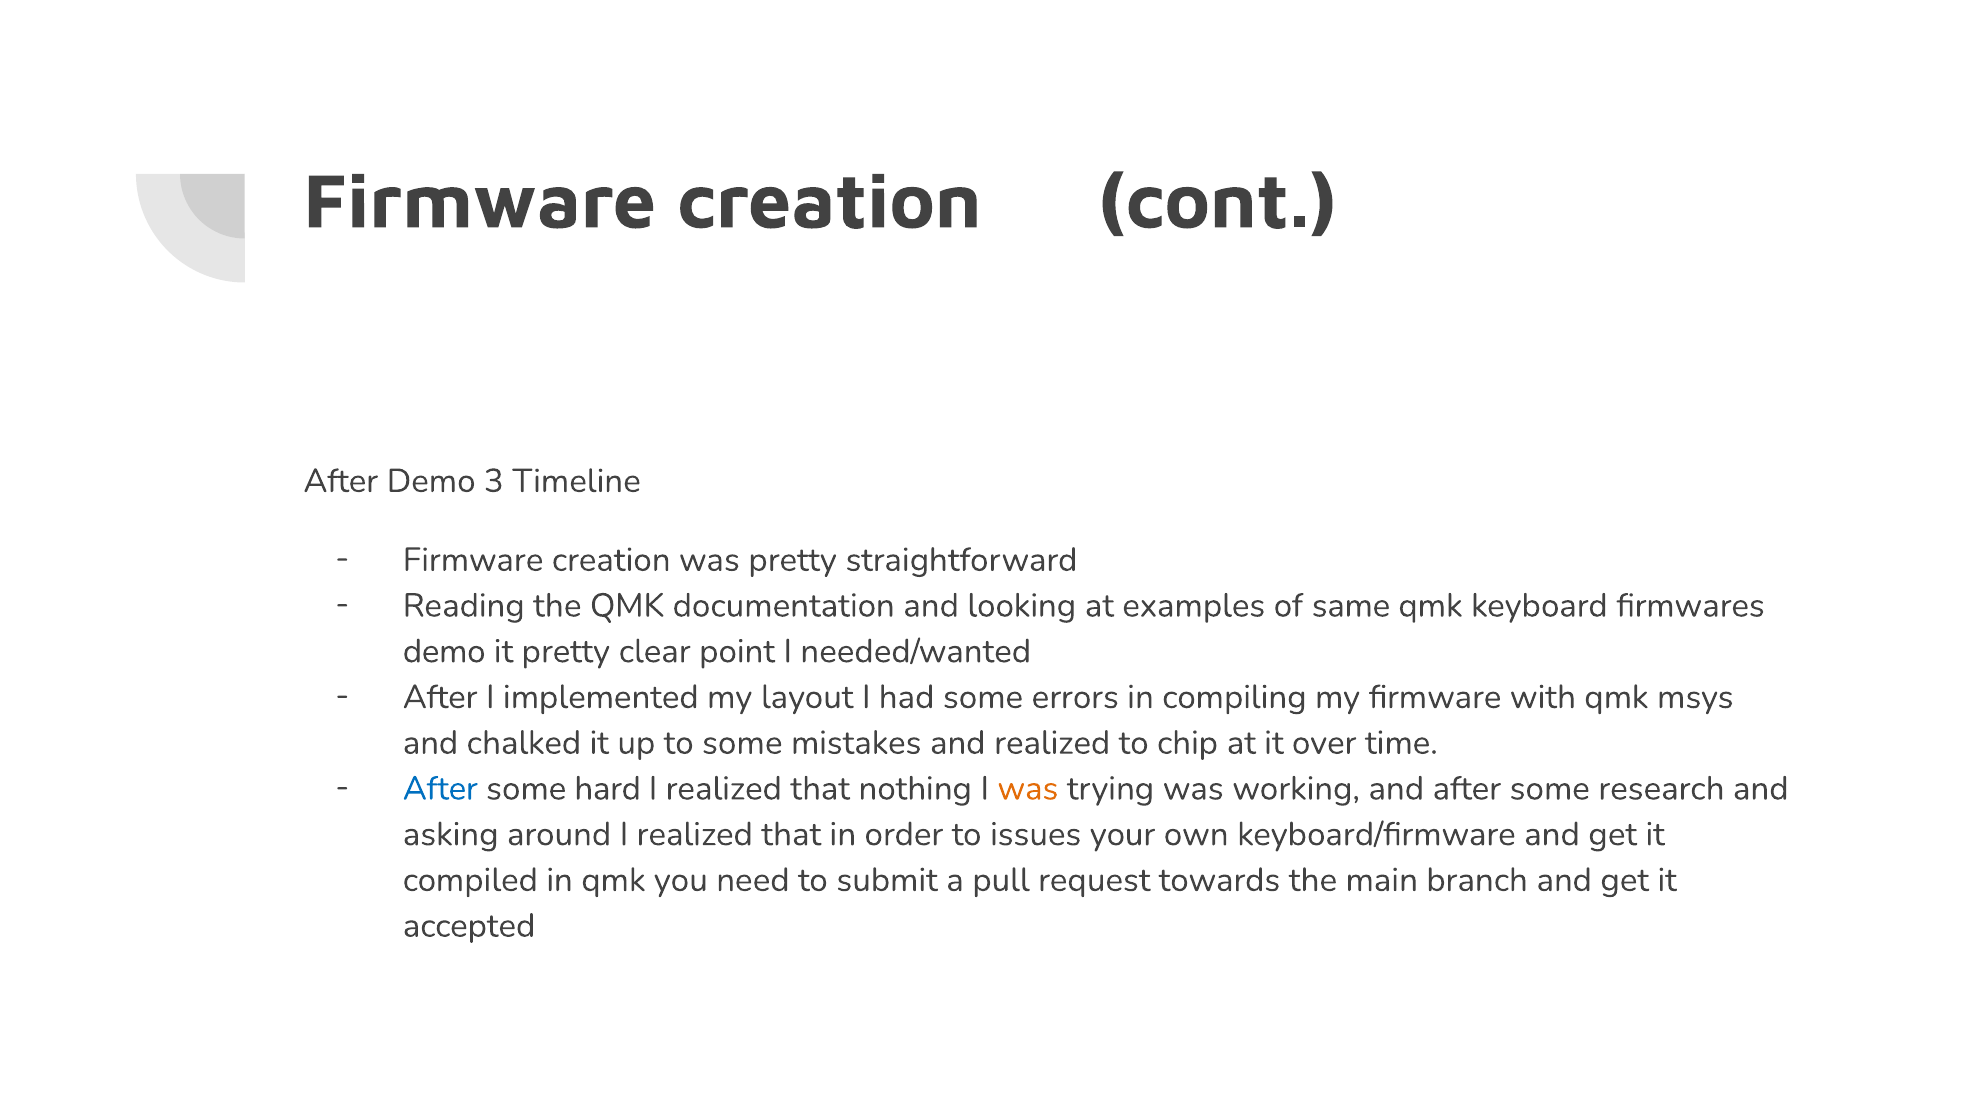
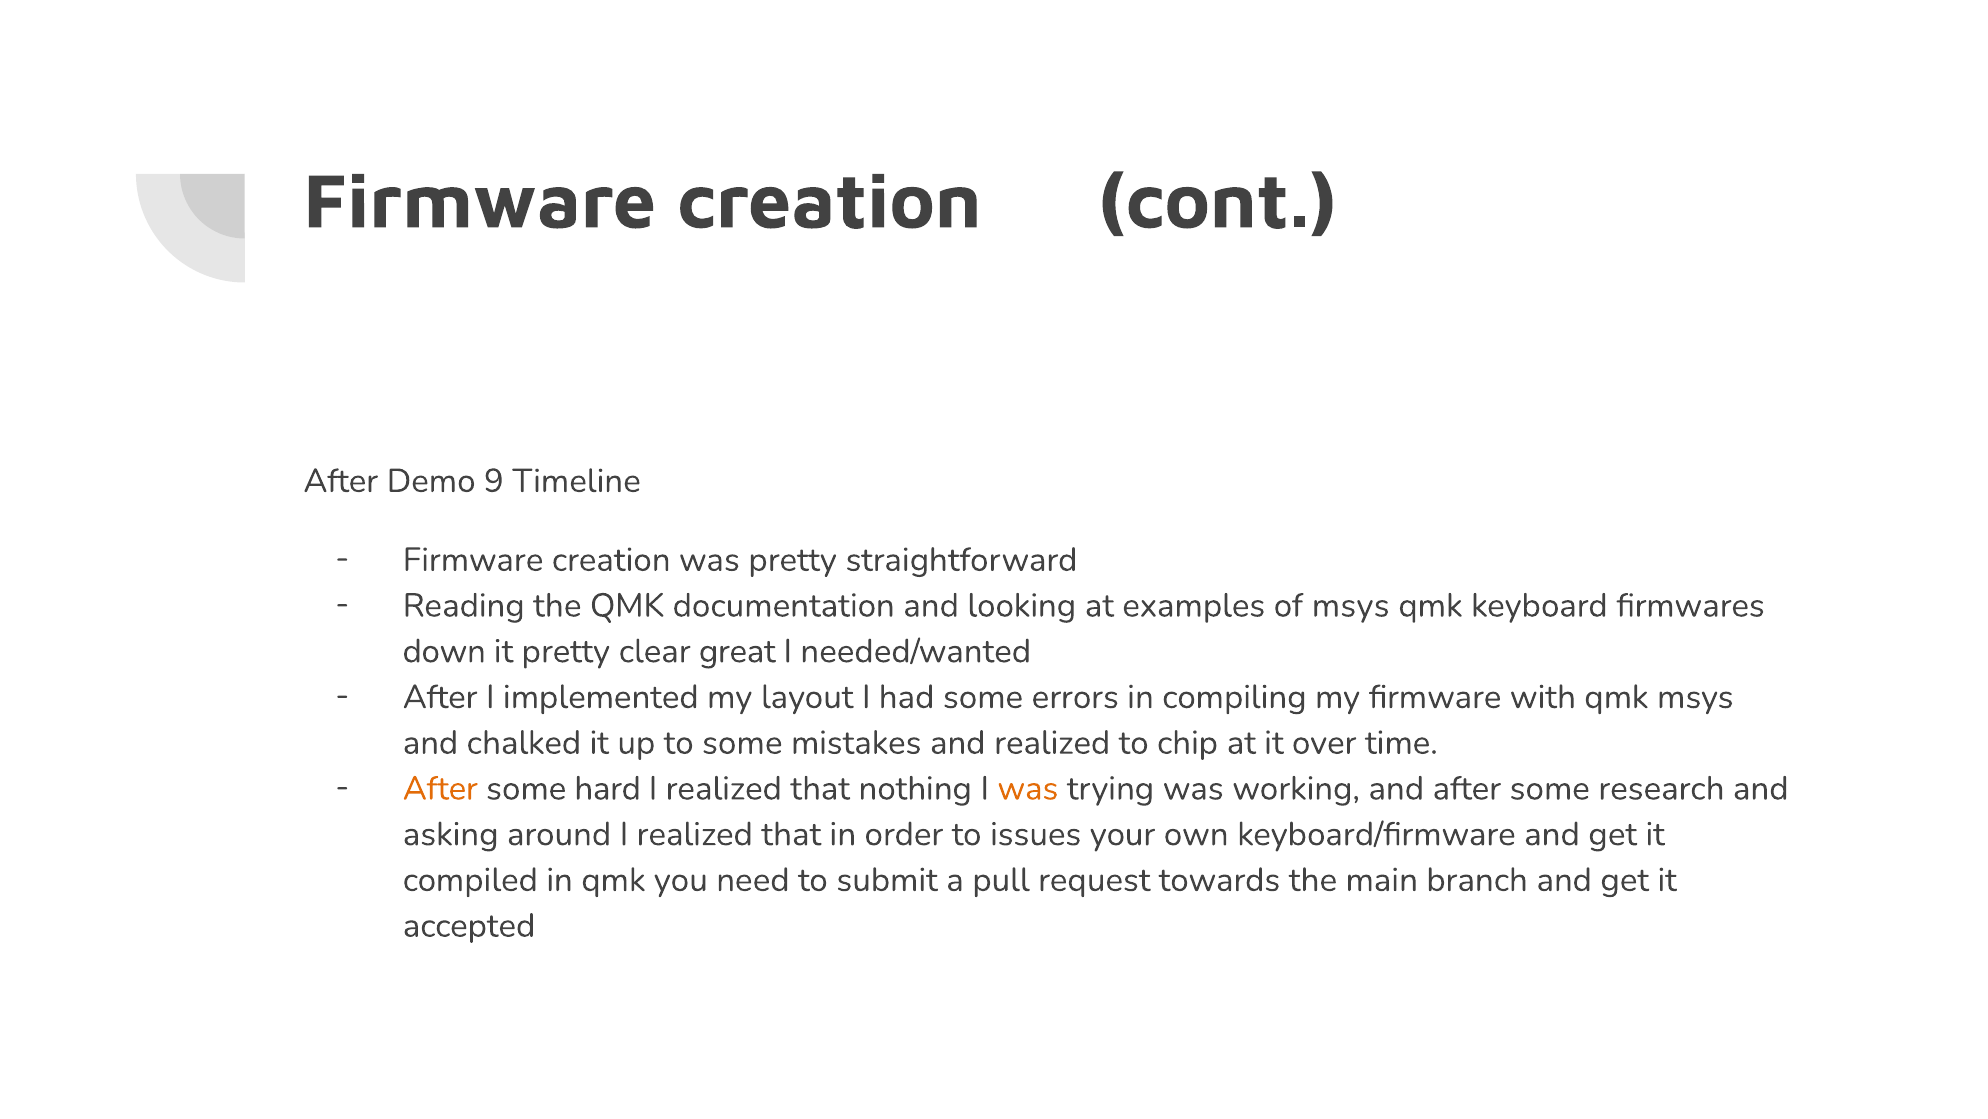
3: 3 -> 9
of same: same -> msys
demo at (444, 651): demo -> down
point: point -> great
After at (440, 788) colour: blue -> orange
